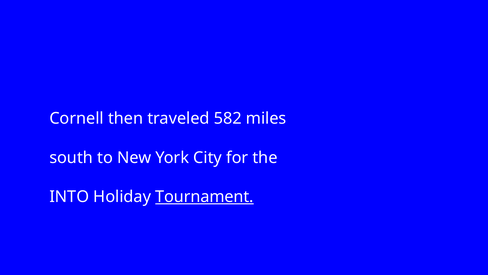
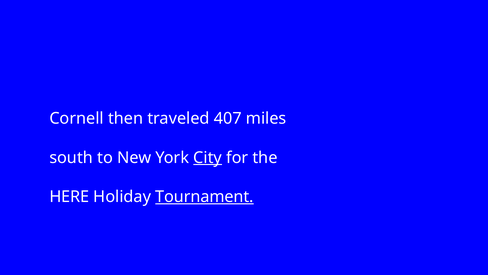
582: 582 -> 407
City underline: none -> present
INTO: INTO -> HERE
